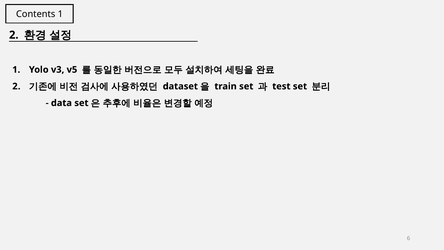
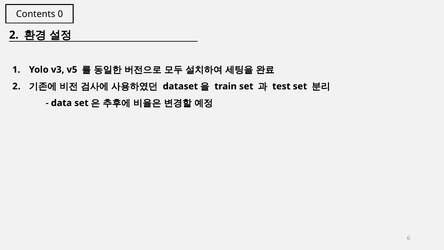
Contents 1: 1 -> 0
